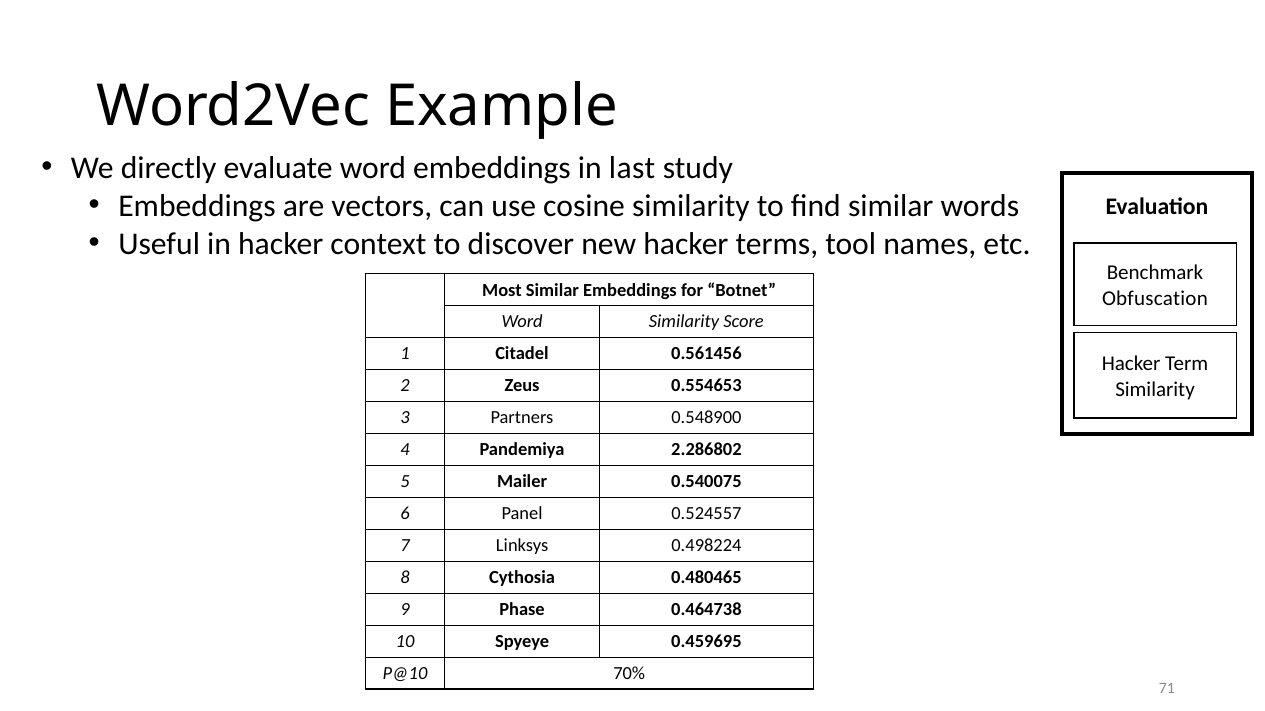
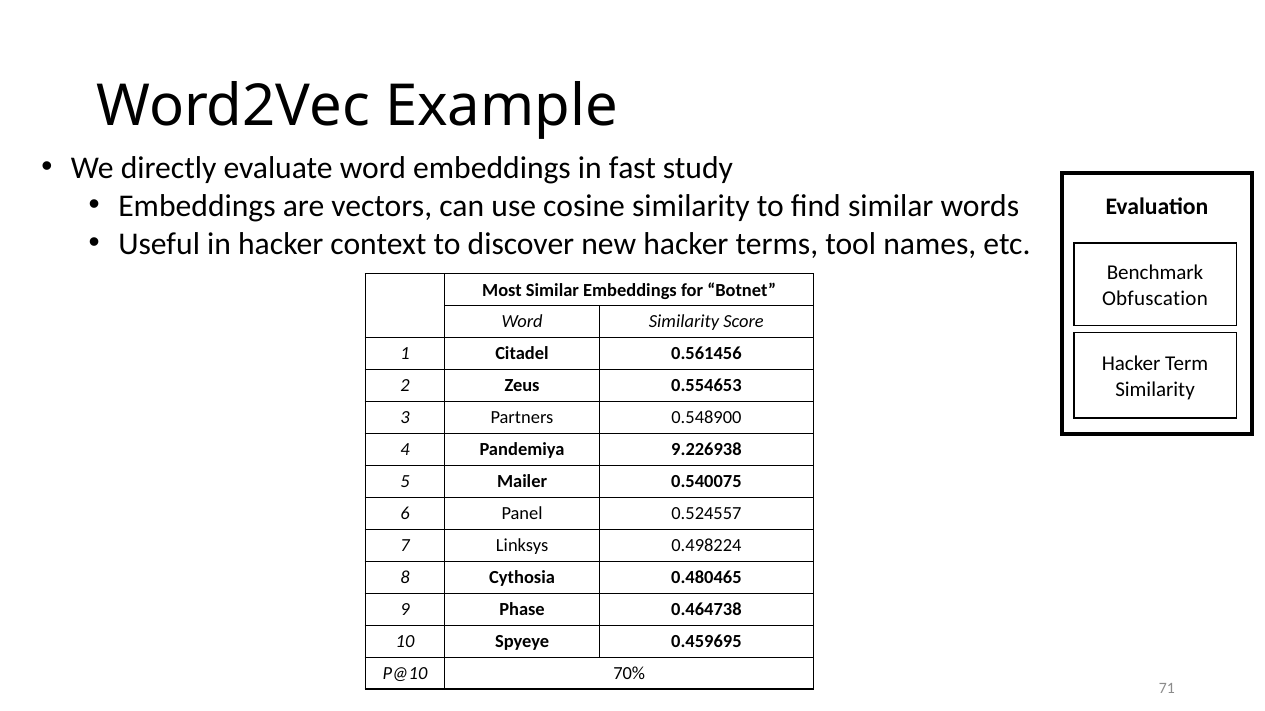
last: last -> fast
2.286802: 2.286802 -> 9.226938
